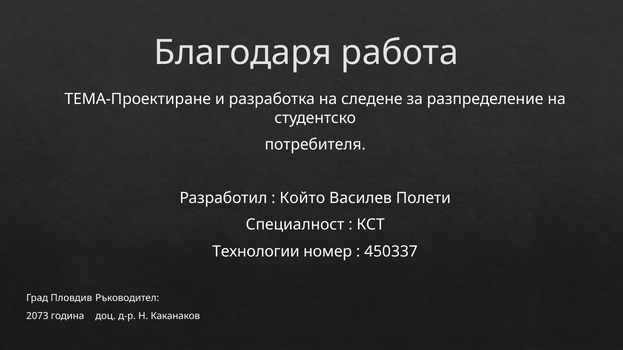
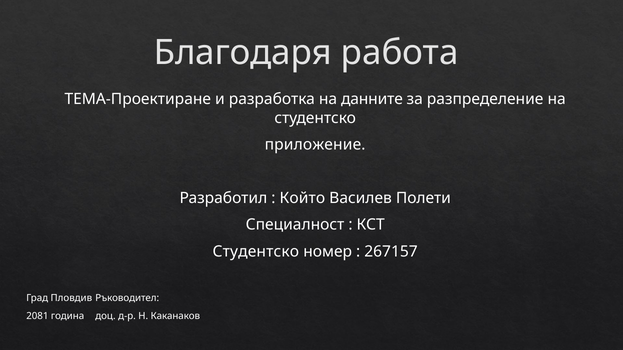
следене: следене -> данните
потребителя: потребителя -> приложение
Технологии at (256, 252): Технологии -> Студентско
450337: 450337 -> 267157
2073: 2073 -> 2081
